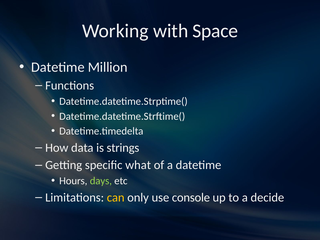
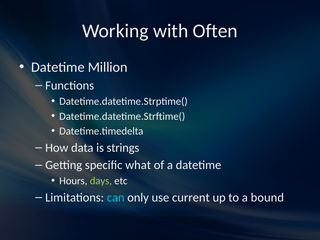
Space: Space -> Often
can colour: yellow -> light blue
console: console -> current
decide: decide -> bound
